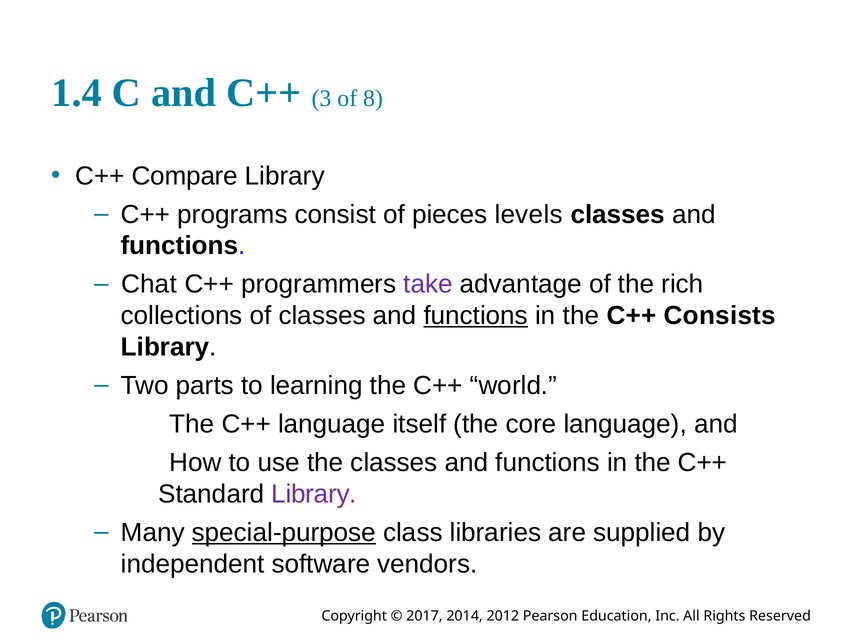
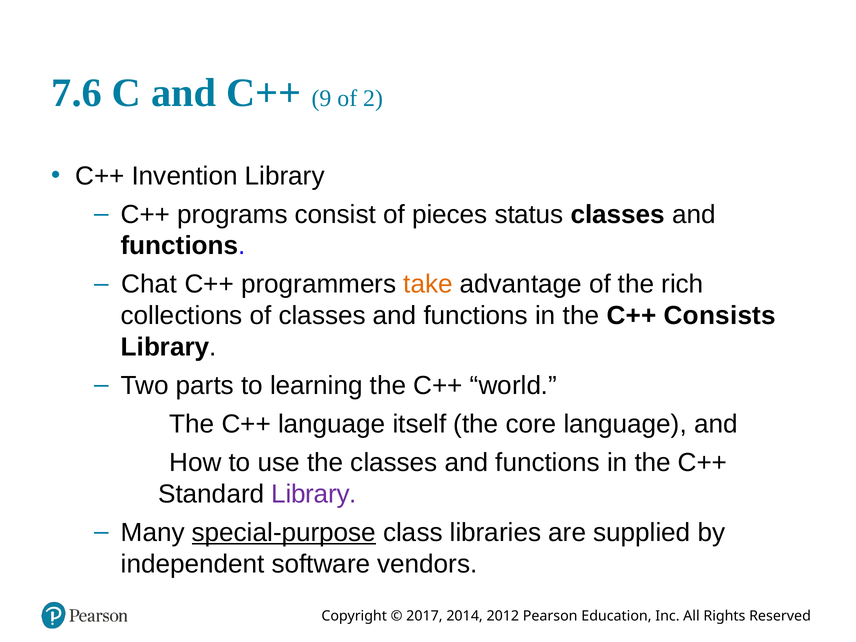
1.4: 1.4 -> 7.6
3: 3 -> 9
8: 8 -> 2
Compare: Compare -> Invention
levels: levels -> status
take colour: purple -> orange
functions at (476, 316) underline: present -> none
